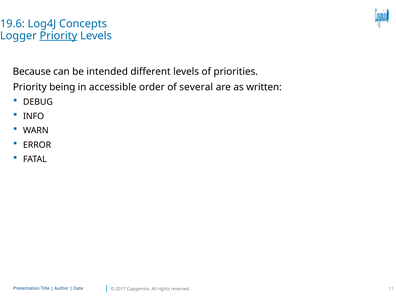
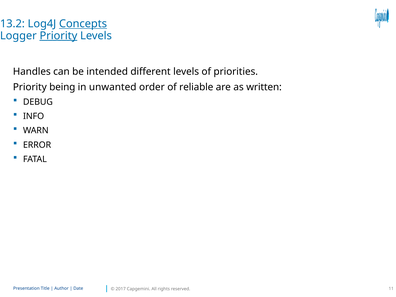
19.6: 19.6 -> 13.2
Concepts underline: none -> present
Because: Because -> Handles
accessible: accessible -> unwanted
several: several -> reliable
